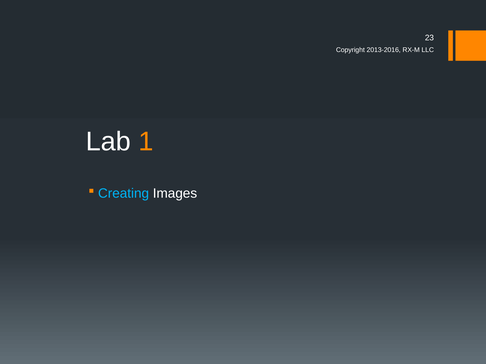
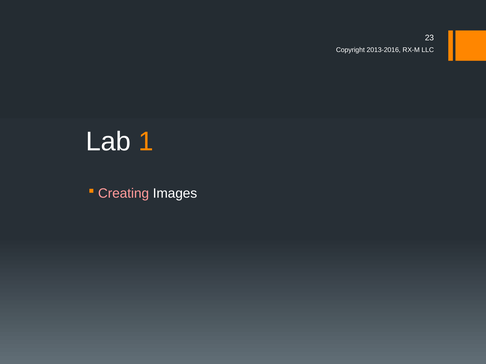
Creating colour: light blue -> pink
